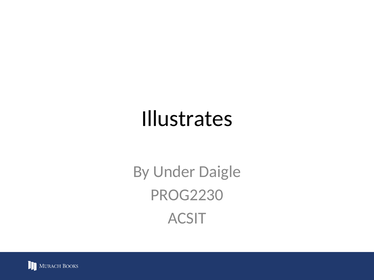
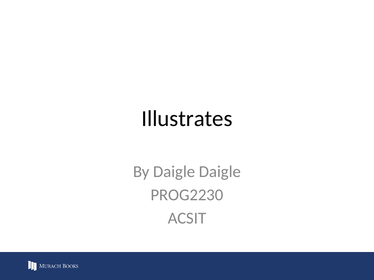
By Under: Under -> Daigle
